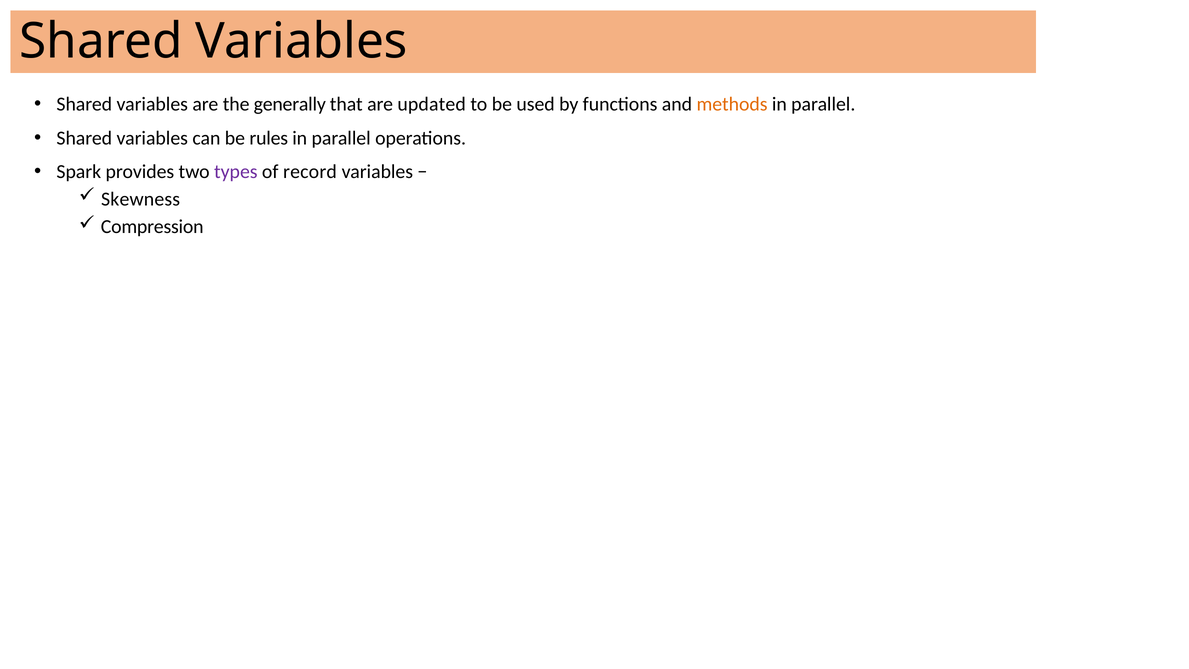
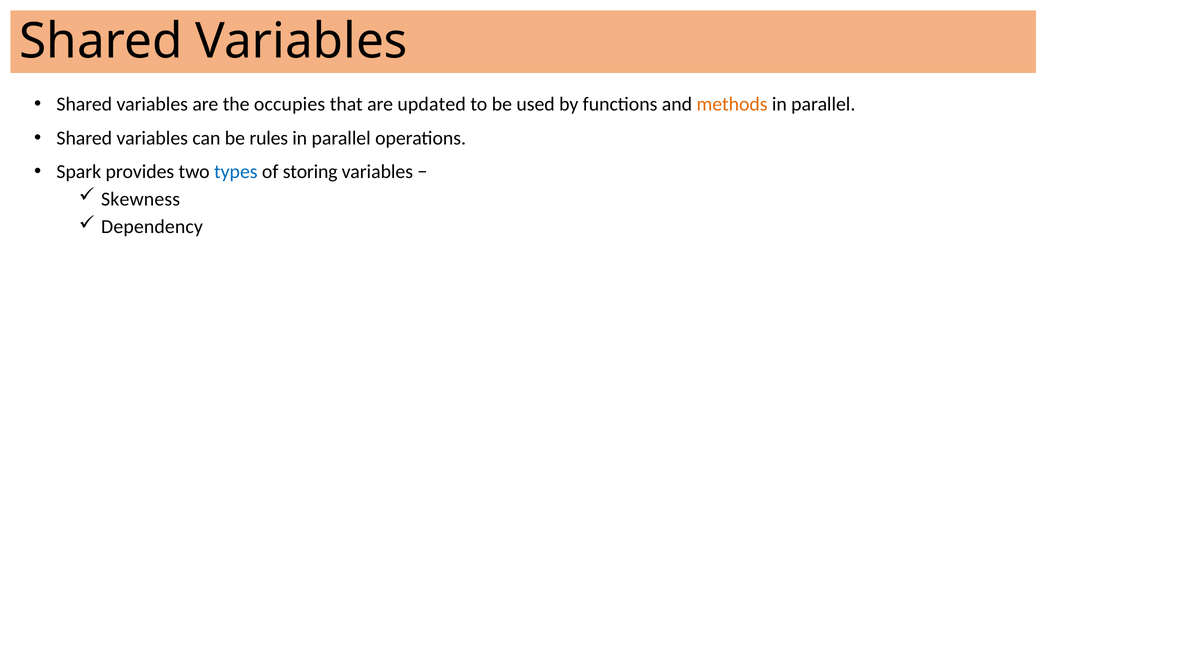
generally: generally -> occupies
types colour: purple -> blue
record: record -> storing
Compression: Compression -> Dependency
